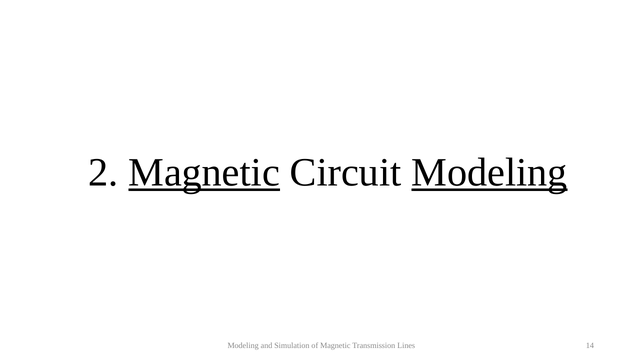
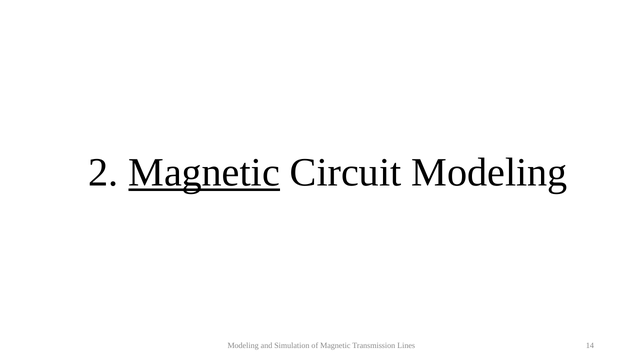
Modeling at (489, 172) underline: present -> none
